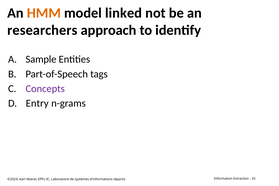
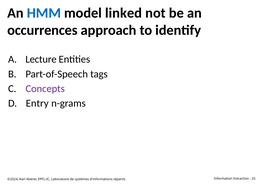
HMM colour: orange -> blue
researchers: researchers -> occurrences
Sample: Sample -> Lecture
